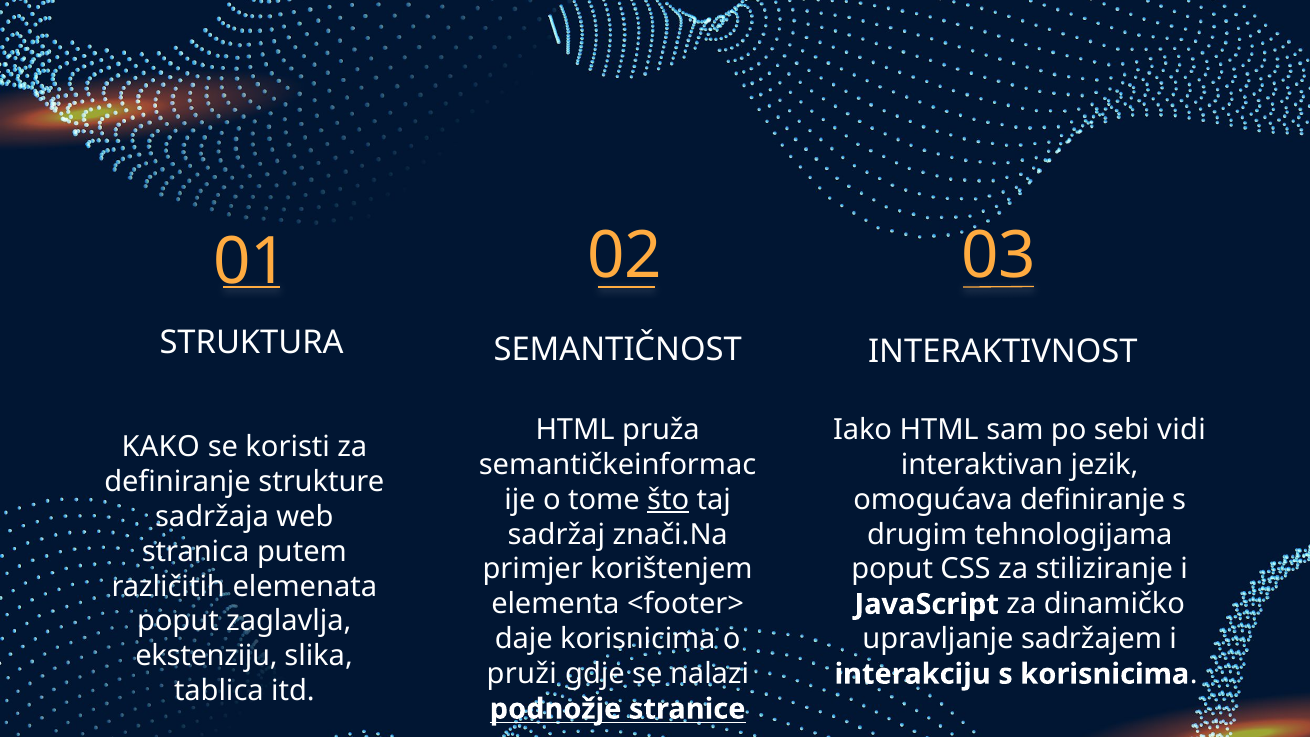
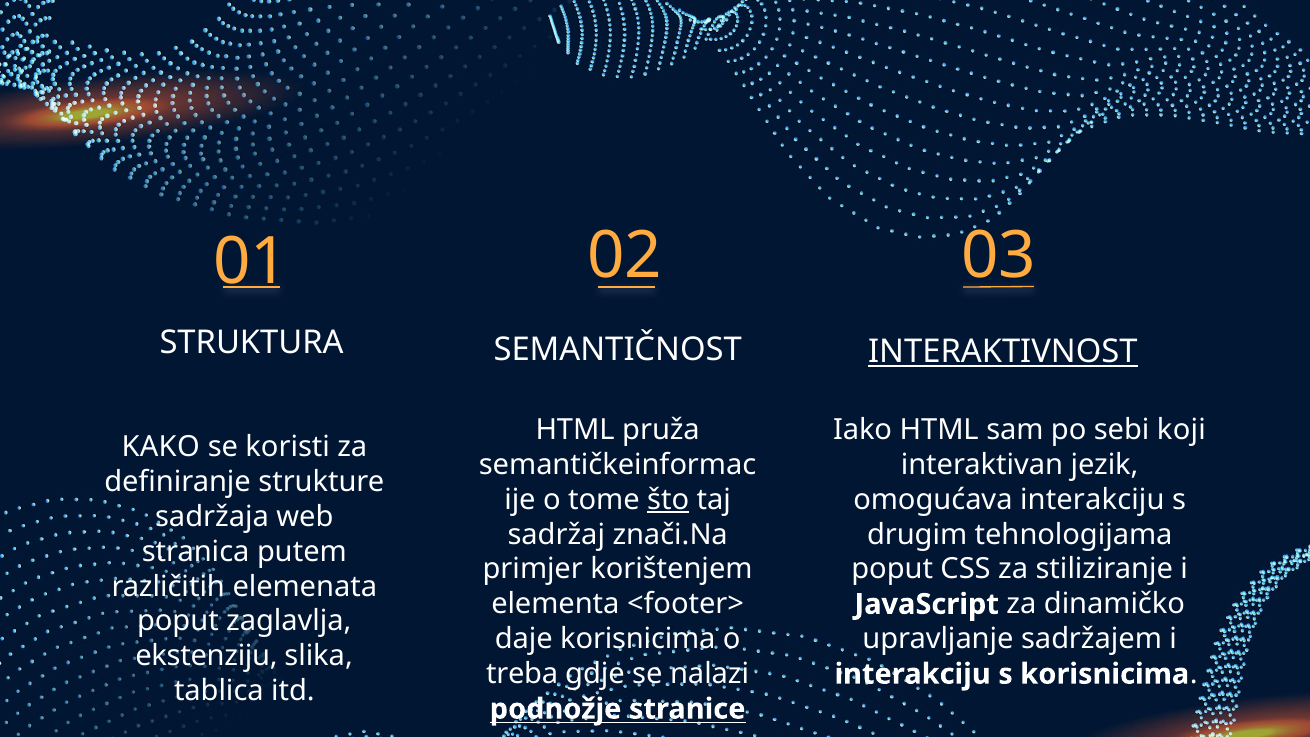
INTERAKTIVNOST underline: none -> present
vidi: vidi -> koji
omogućava definiranje: definiranje -> interakciju
pruži: pruži -> treba
